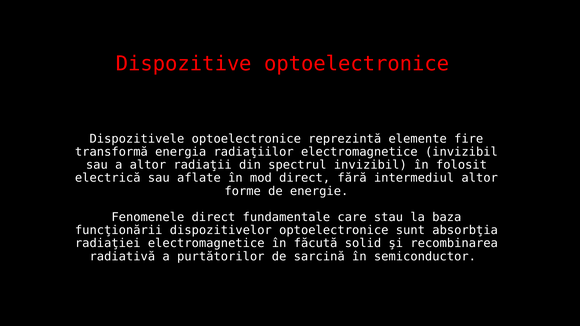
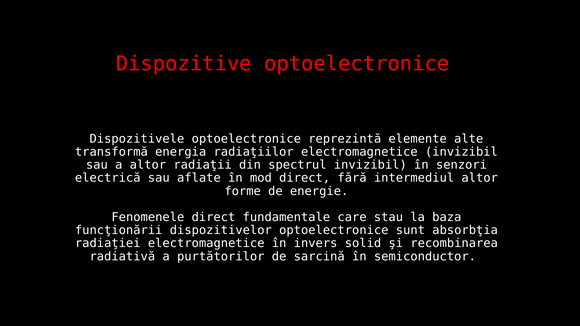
fire: fire -> alte
folosit: folosit -> senzori
făcută: făcută -> invers
